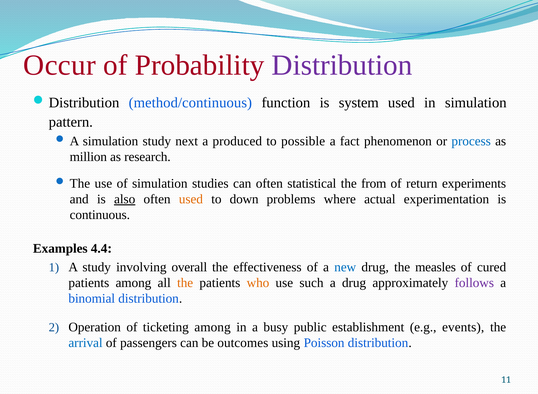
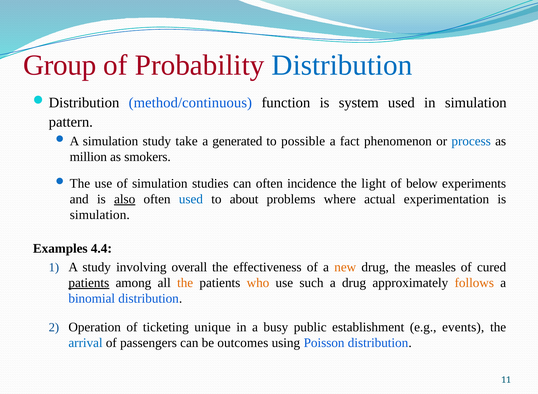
Occur: Occur -> Group
Distribution at (342, 65) colour: purple -> blue
next: next -> take
produced: produced -> generated
research: research -> smokers
statistical: statistical -> incidence
from: from -> light
return: return -> below
used at (191, 199) colour: orange -> blue
down: down -> about
continuous at (100, 215): continuous -> simulation
new colour: blue -> orange
patients at (89, 283) underline: none -> present
follows colour: purple -> orange
ticketing among: among -> unique
